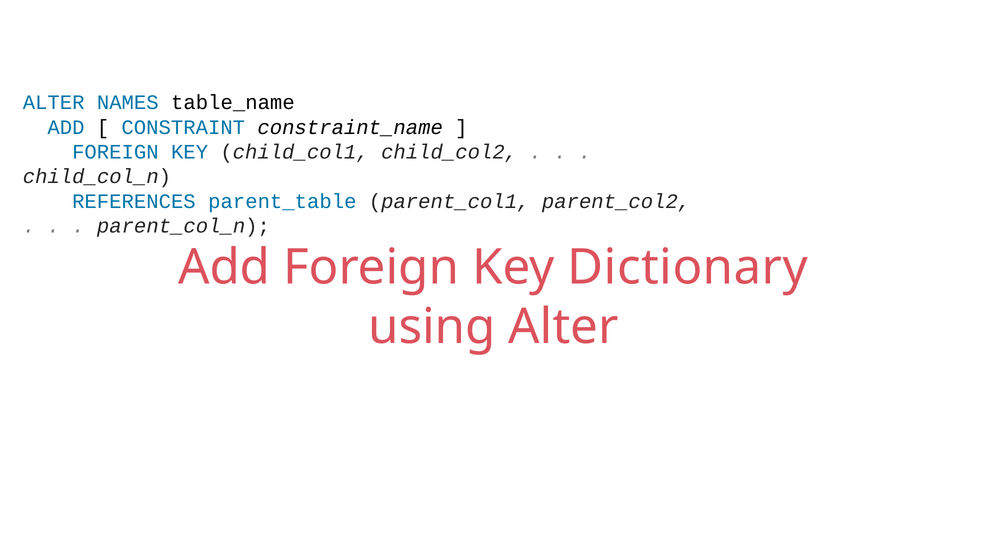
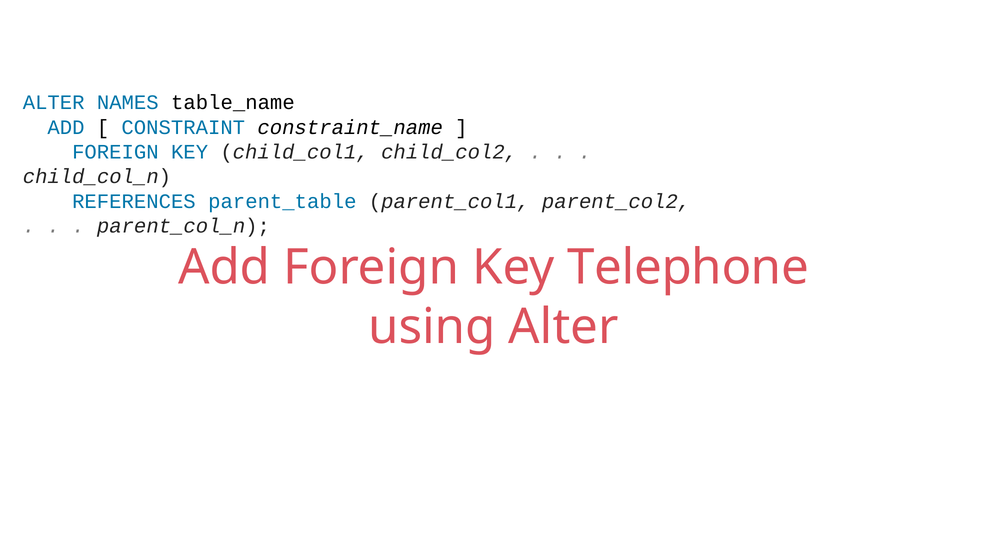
Dictionary: Dictionary -> Telephone
